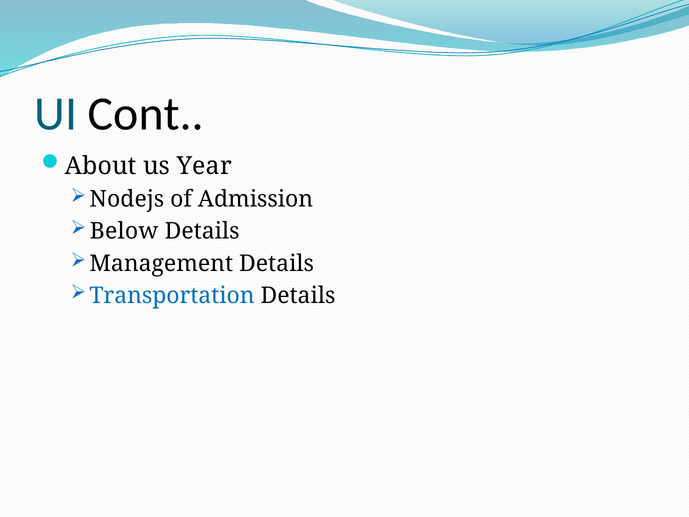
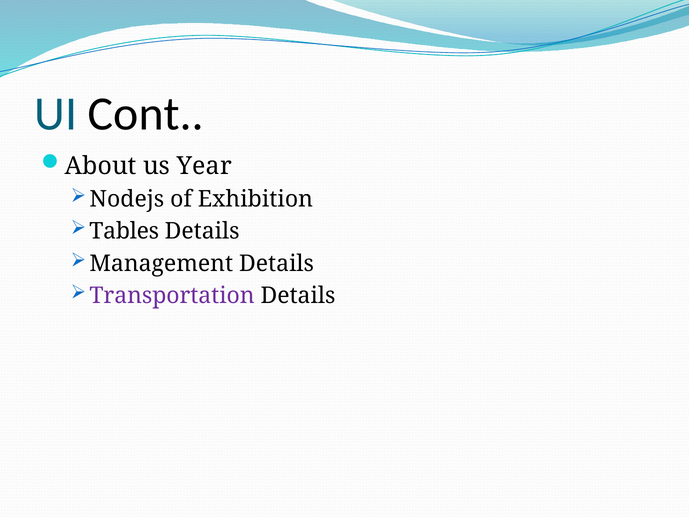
Admission: Admission -> Exhibition
Below: Below -> Tables
Transportation colour: blue -> purple
